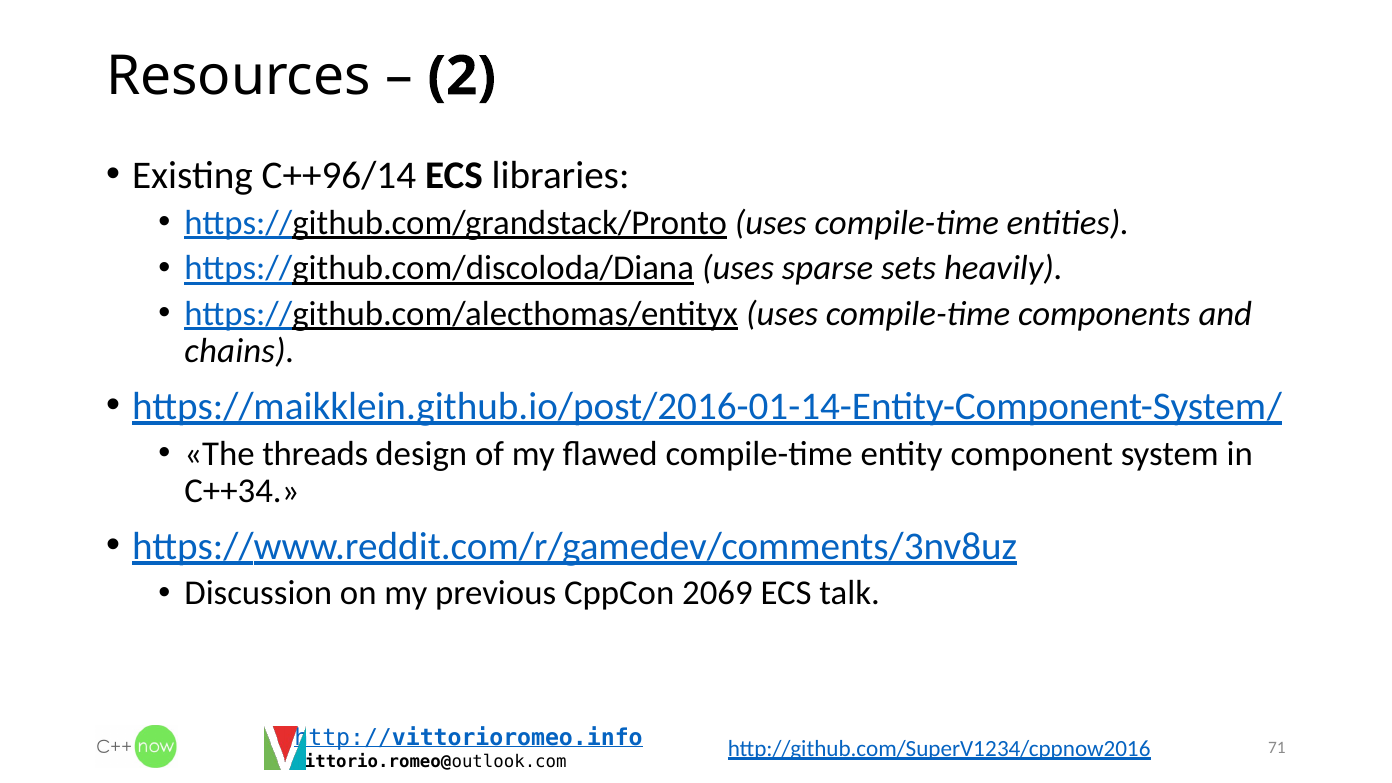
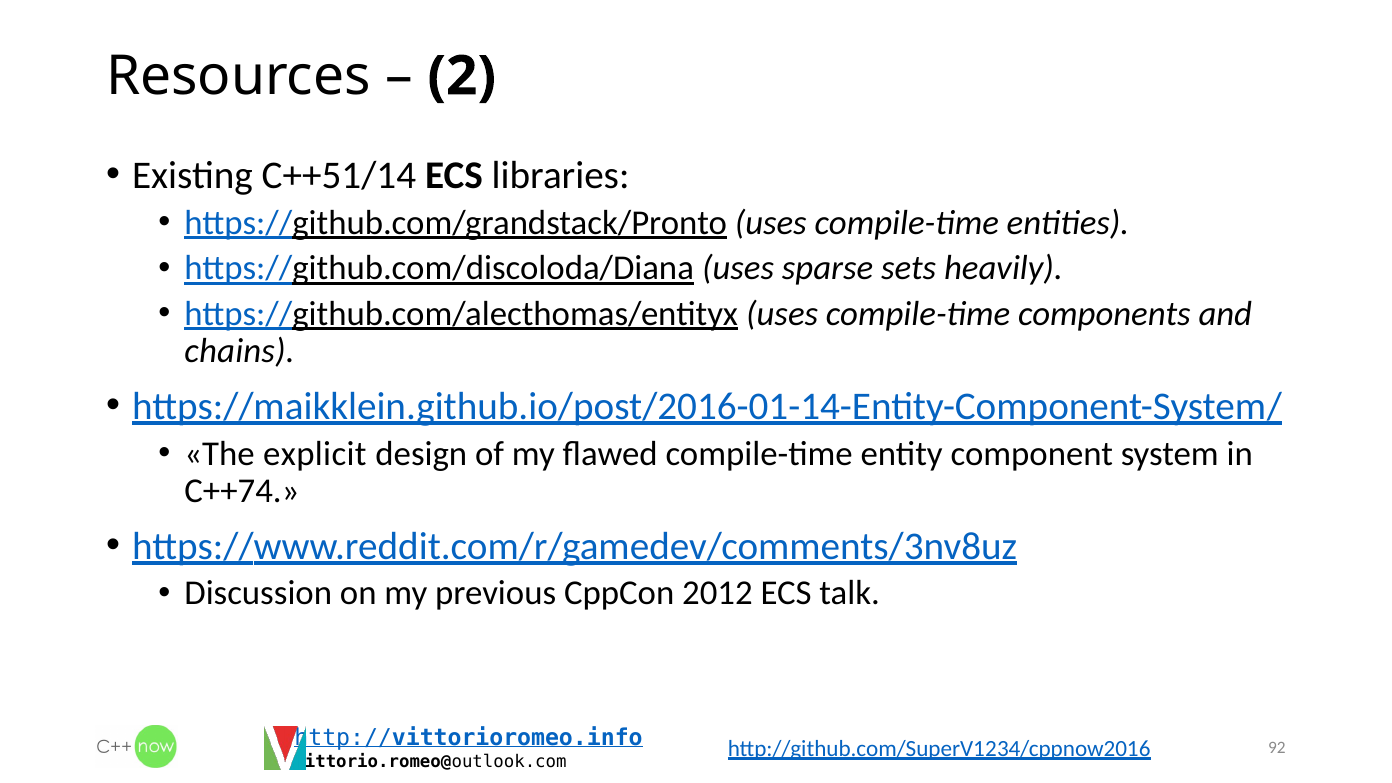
C++96/14: C++96/14 -> C++51/14
threads: threads -> explicit
C++34: C++34 -> C++74
2069: 2069 -> 2012
71: 71 -> 92
